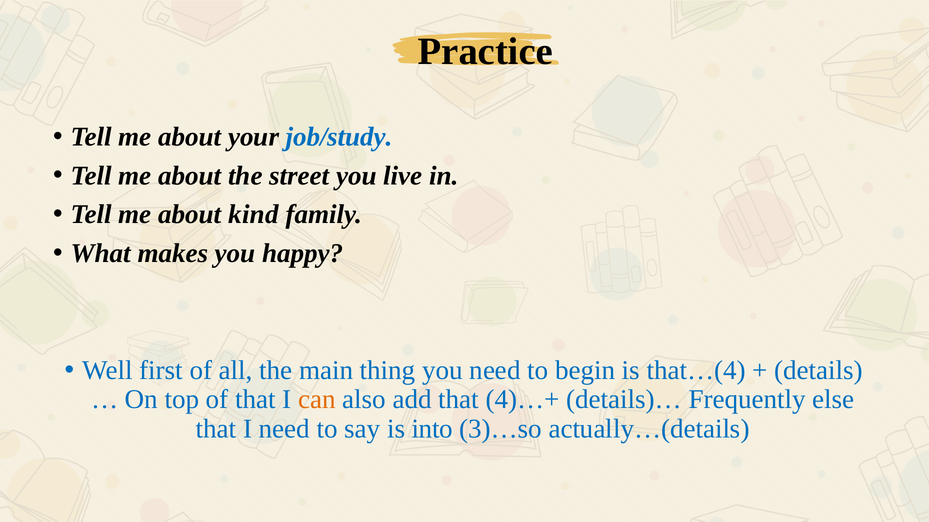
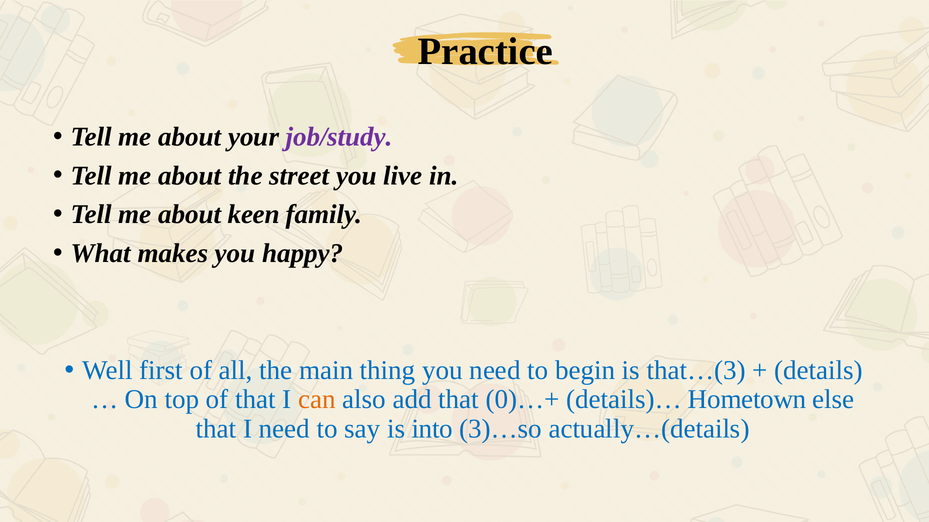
job/study colour: blue -> purple
kind: kind -> keen
that…(4: that…(4 -> that…(3
4)…+: 4)…+ -> 0)…+
Frequently: Frequently -> Hometown
